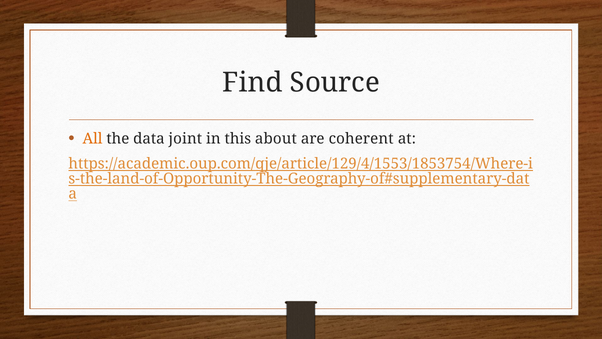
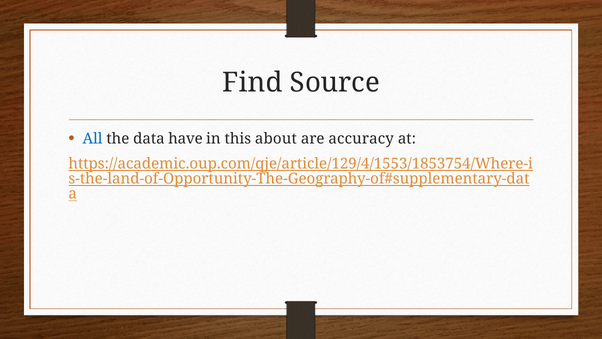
All colour: orange -> blue
joint: joint -> have
coherent: coherent -> accuracy
